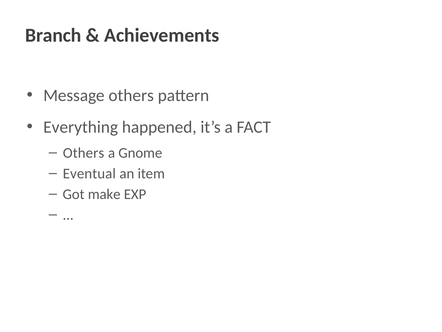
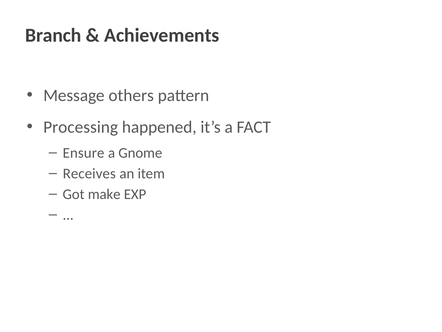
Everything: Everything -> Processing
Others at (84, 153): Others -> Ensure
Eventual: Eventual -> Receives
